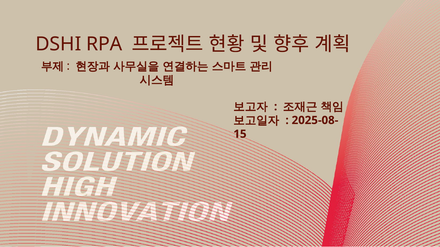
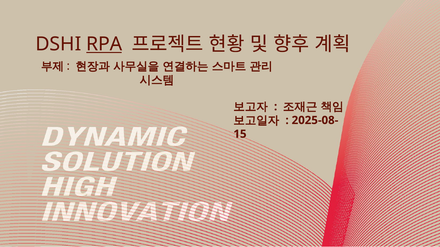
RPA underline: none -> present
